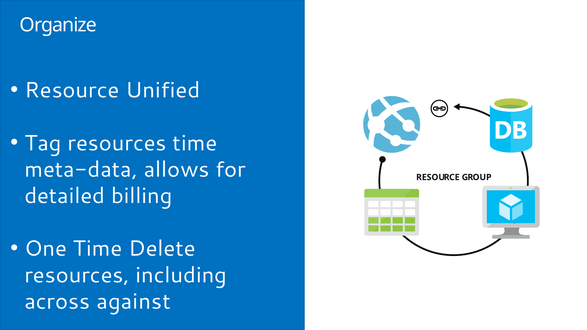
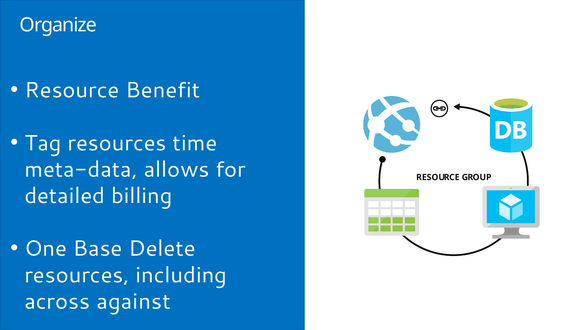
Unified: Unified -> Benefit
One Time: Time -> Base
